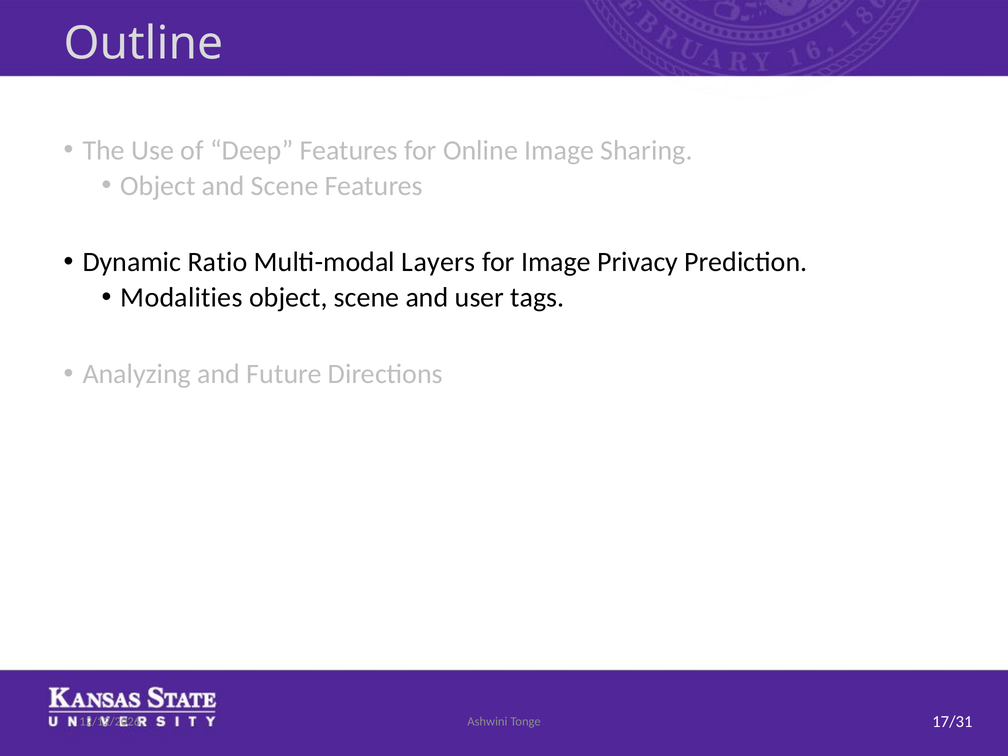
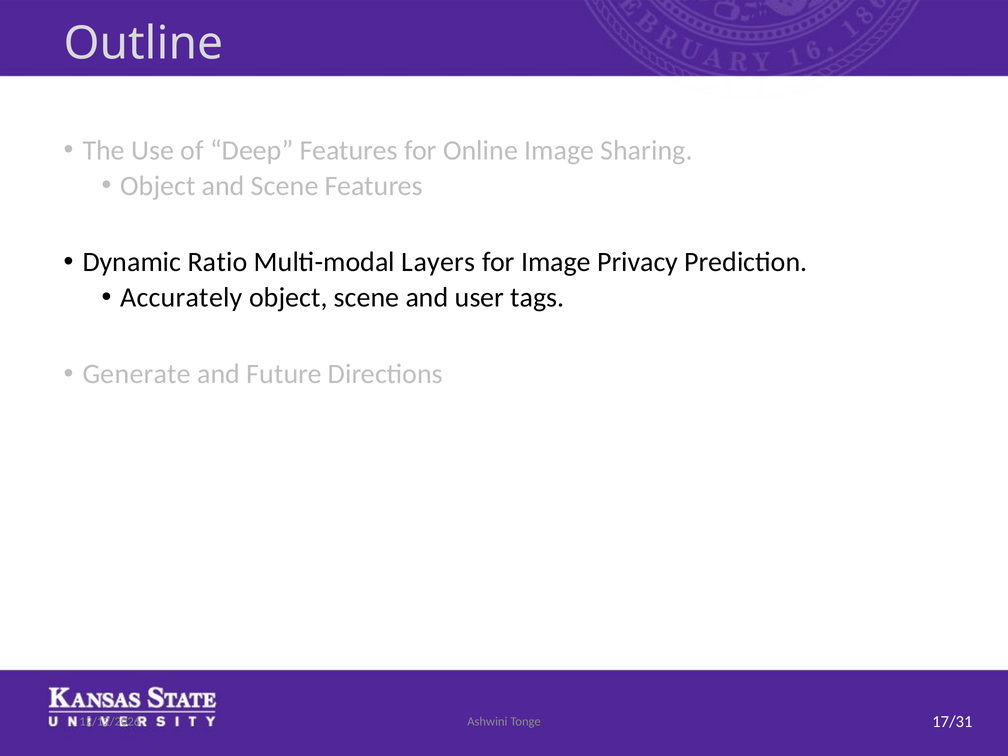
Modalities: Modalities -> Accurately
Analyzing: Analyzing -> Generate
